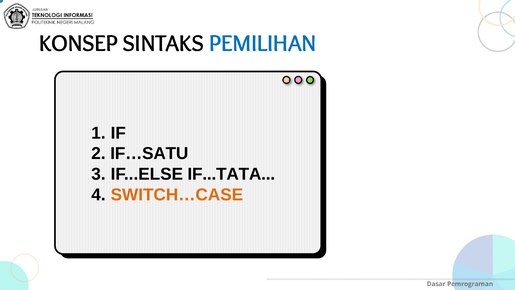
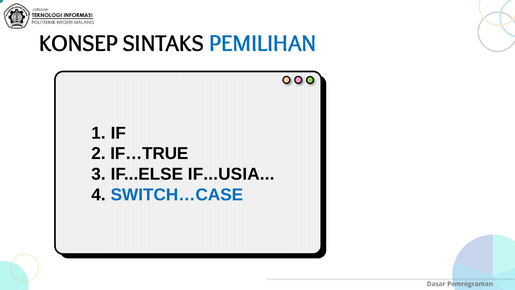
IF…SATU: IF…SATU -> IF…TRUE
IF...TATA: IF...TATA -> IF...USIA
SWITCH…CASE colour: orange -> blue
